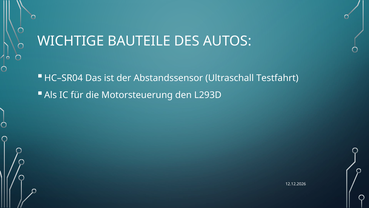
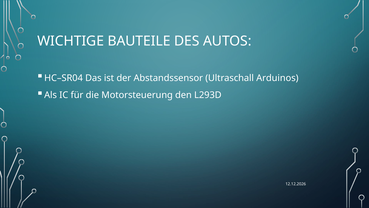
Testfahrt: Testfahrt -> Arduinos
